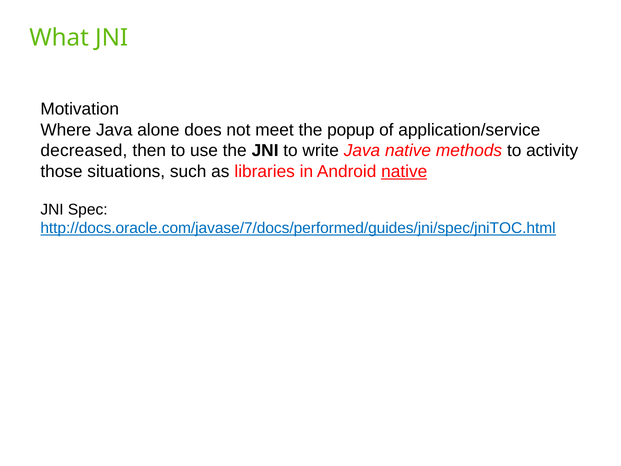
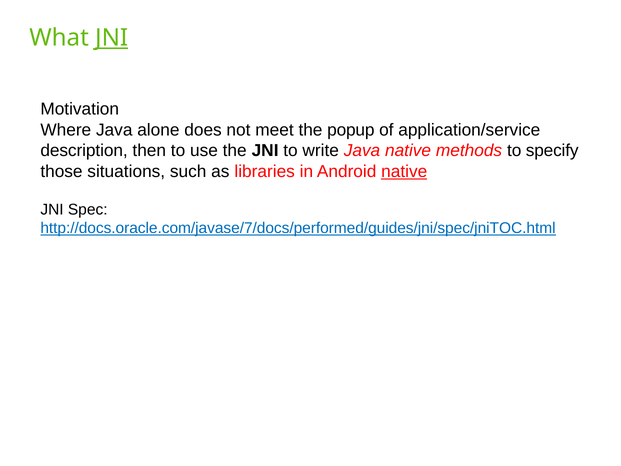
JNI at (112, 38) underline: none -> present
decreased: decreased -> description
activity: activity -> specify
